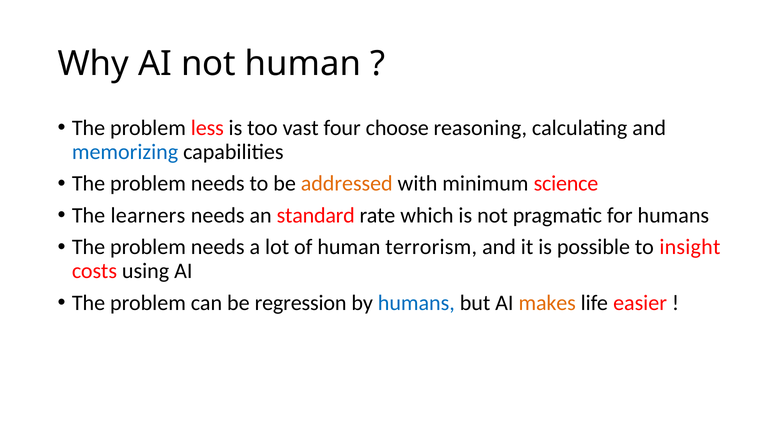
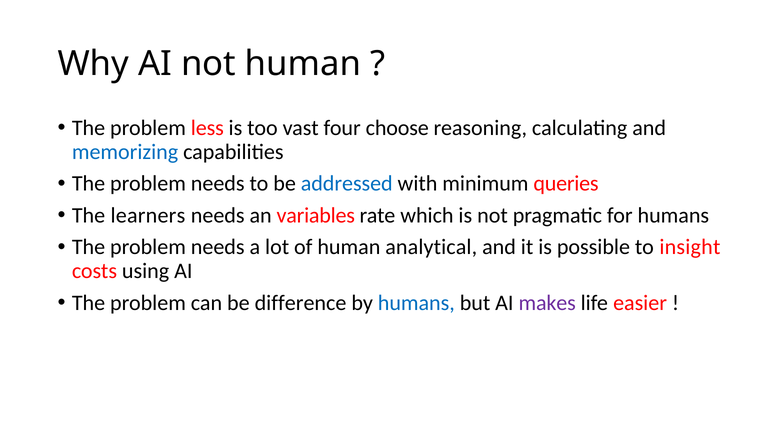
addressed colour: orange -> blue
science: science -> queries
standard: standard -> variables
terrorism: terrorism -> analytical
regression: regression -> difference
makes colour: orange -> purple
